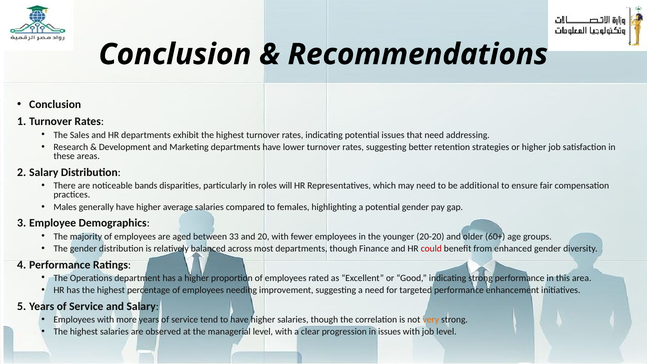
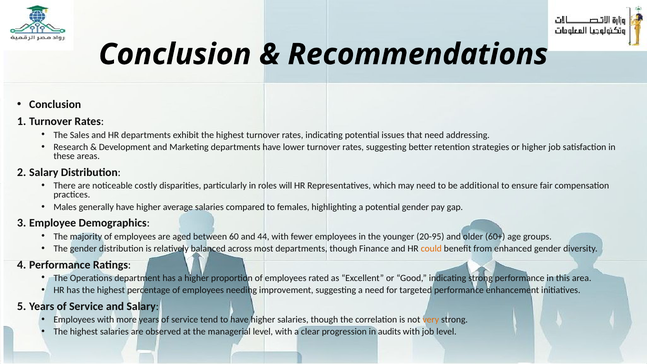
bands: bands -> costly
33: 33 -> 60
20: 20 -> 44
20-20: 20-20 -> 20-95
could colour: red -> orange
in issues: issues -> audits
